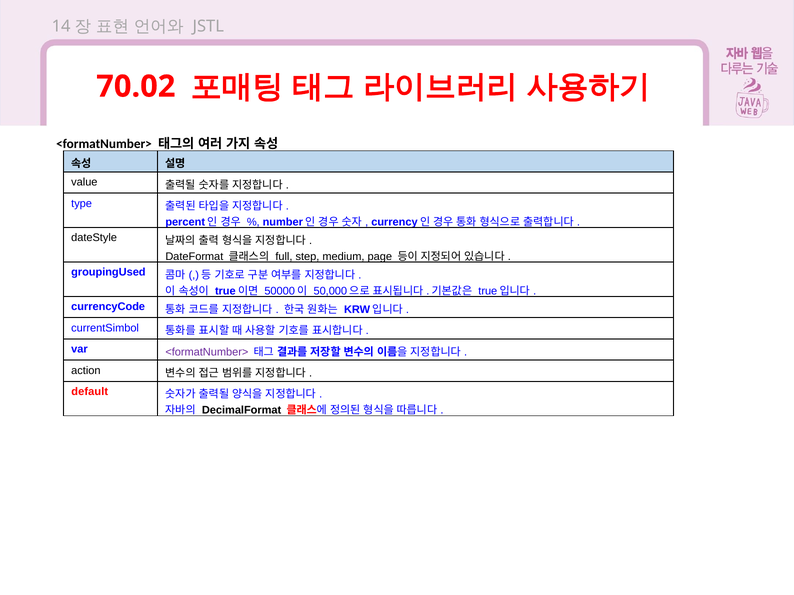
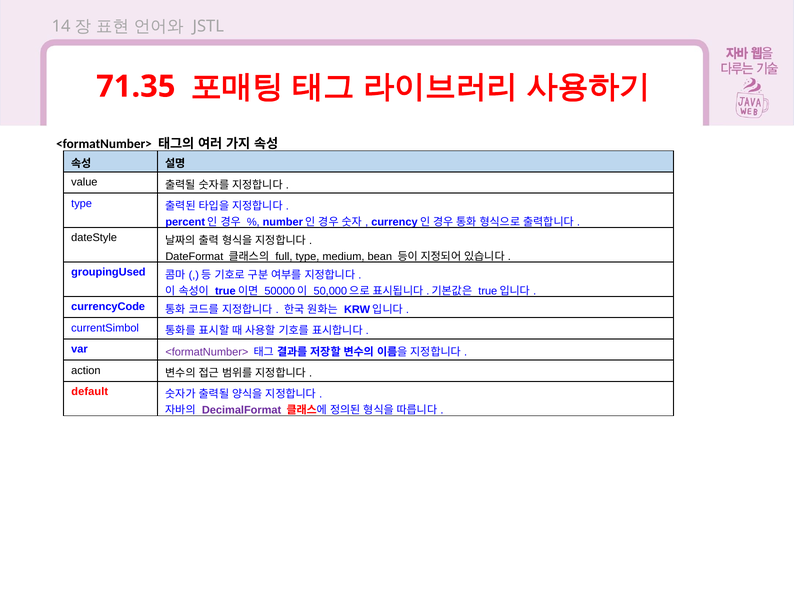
70.02: 70.02 -> 71.35
full step: step -> type
page: page -> bean
DecimalFormat colour: black -> purple
